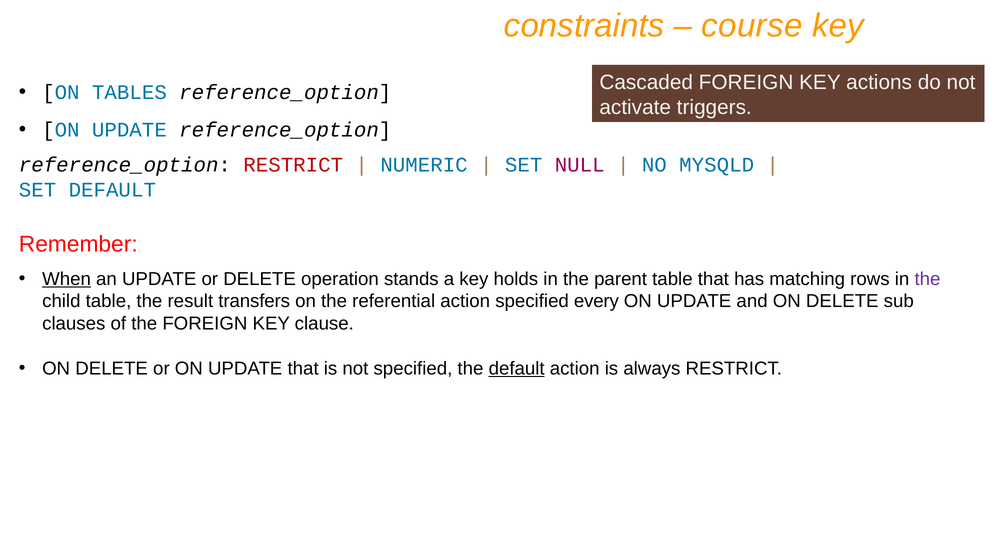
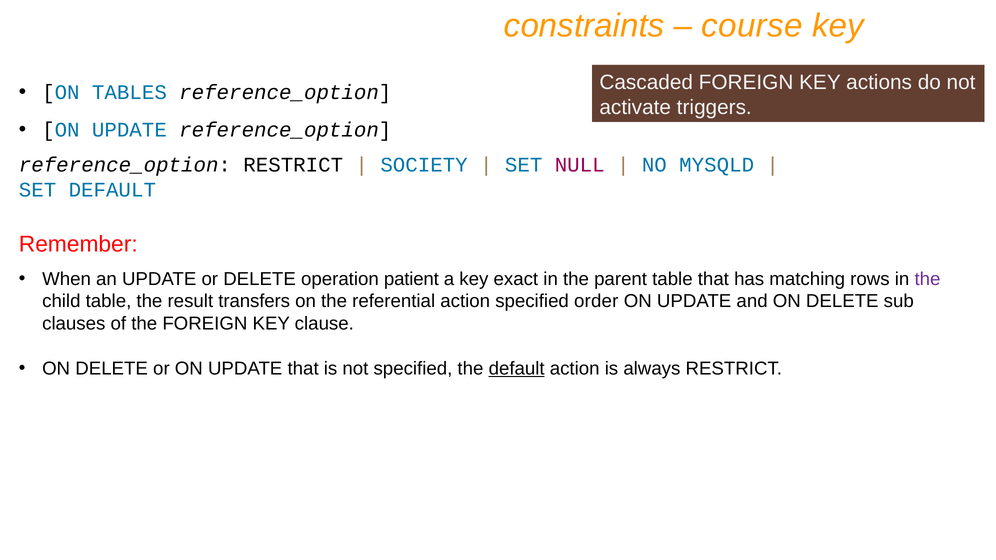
RESTRICT at (293, 165) colour: red -> black
NUMERIC: NUMERIC -> SOCIETY
When underline: present -> none
stands: stands -> patient
holds: holds -> exact
every: every -> order
